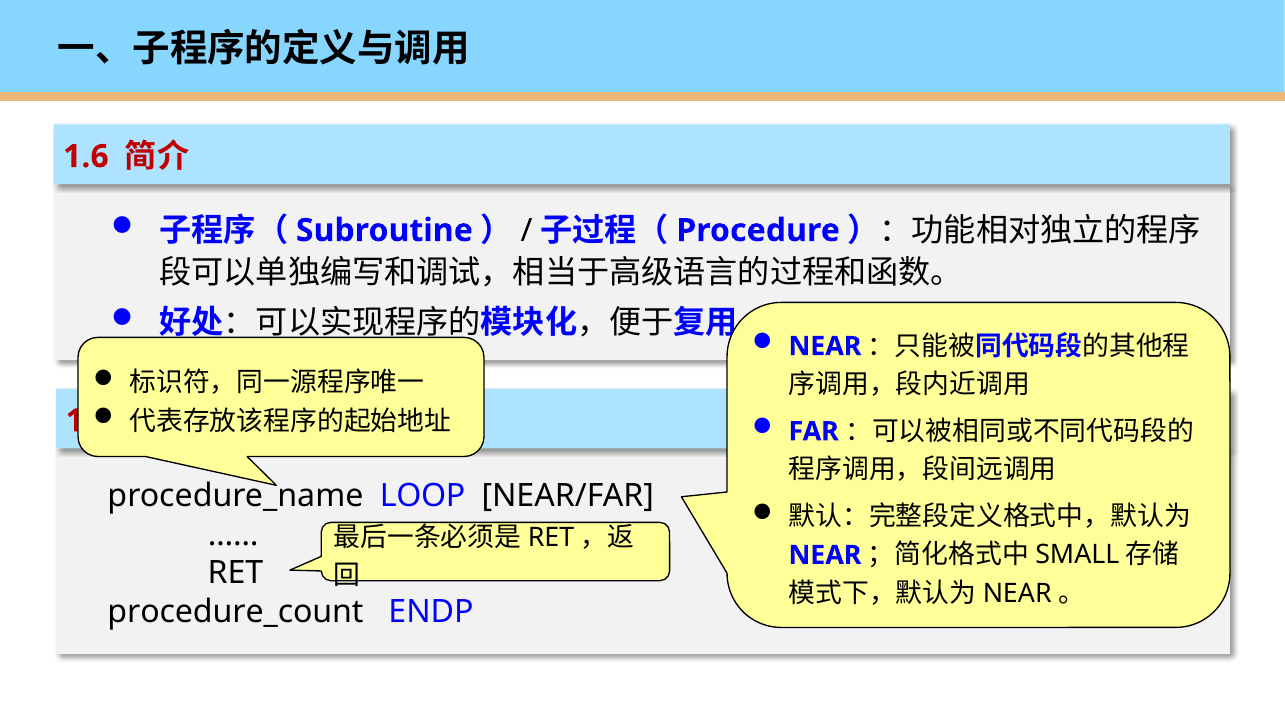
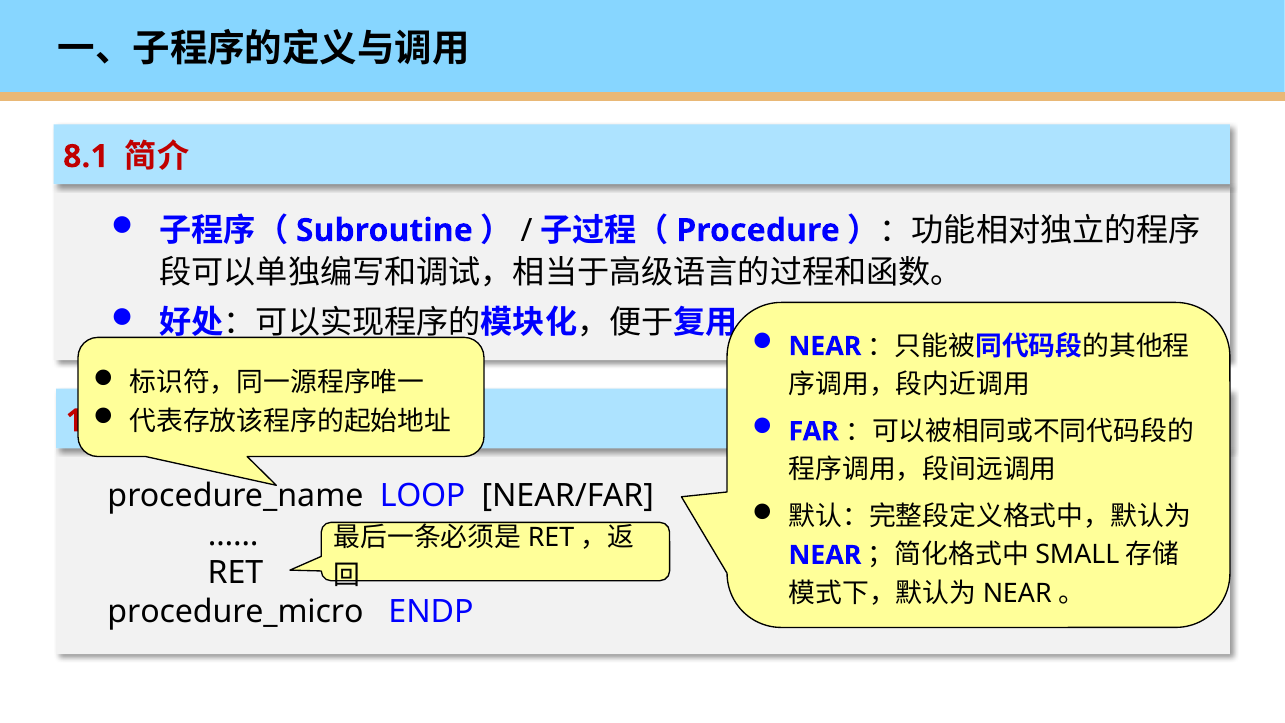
1.6: 1.6 -> 8.1
procedure_count: procedure_count -> procedure_micro
